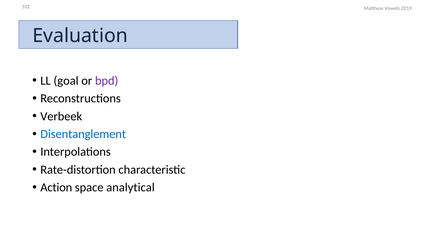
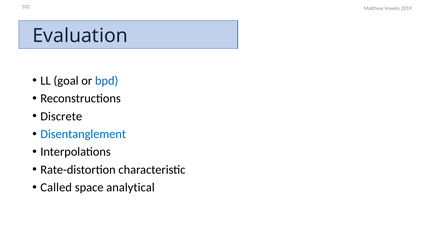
bpd colour: purple -> blue
Verbeek: Verbeek -> Discrete
Action: Action -> Called
